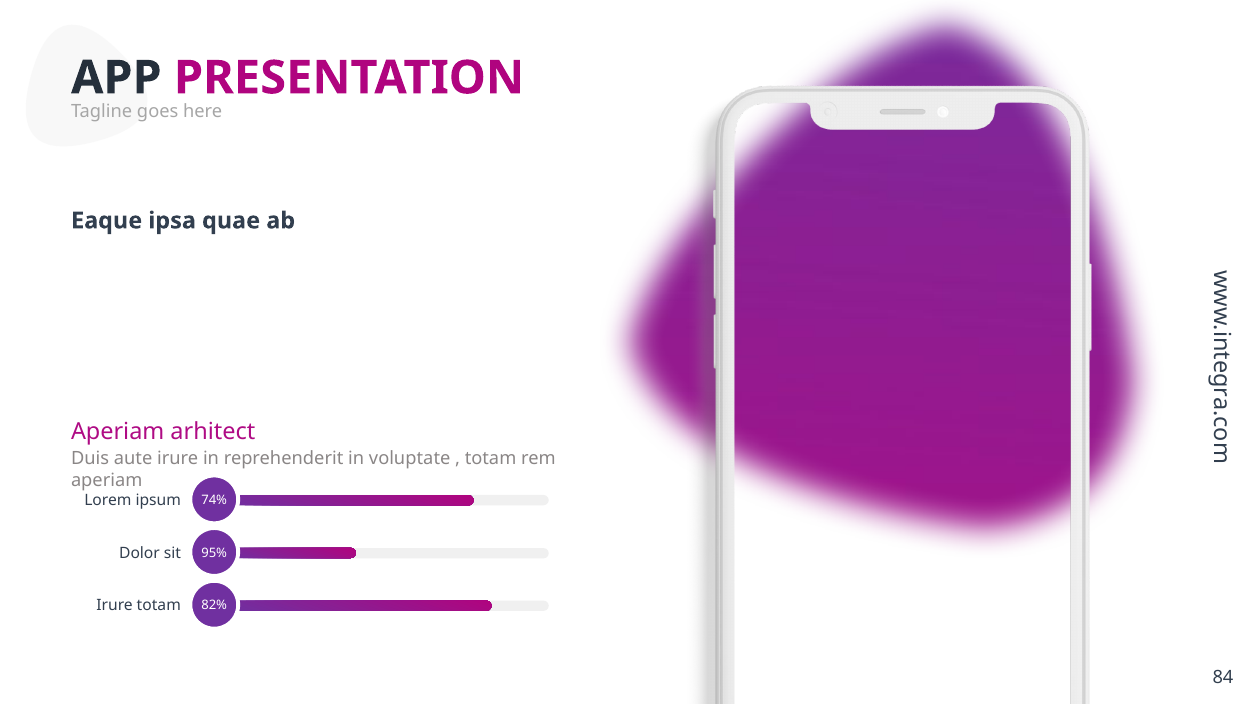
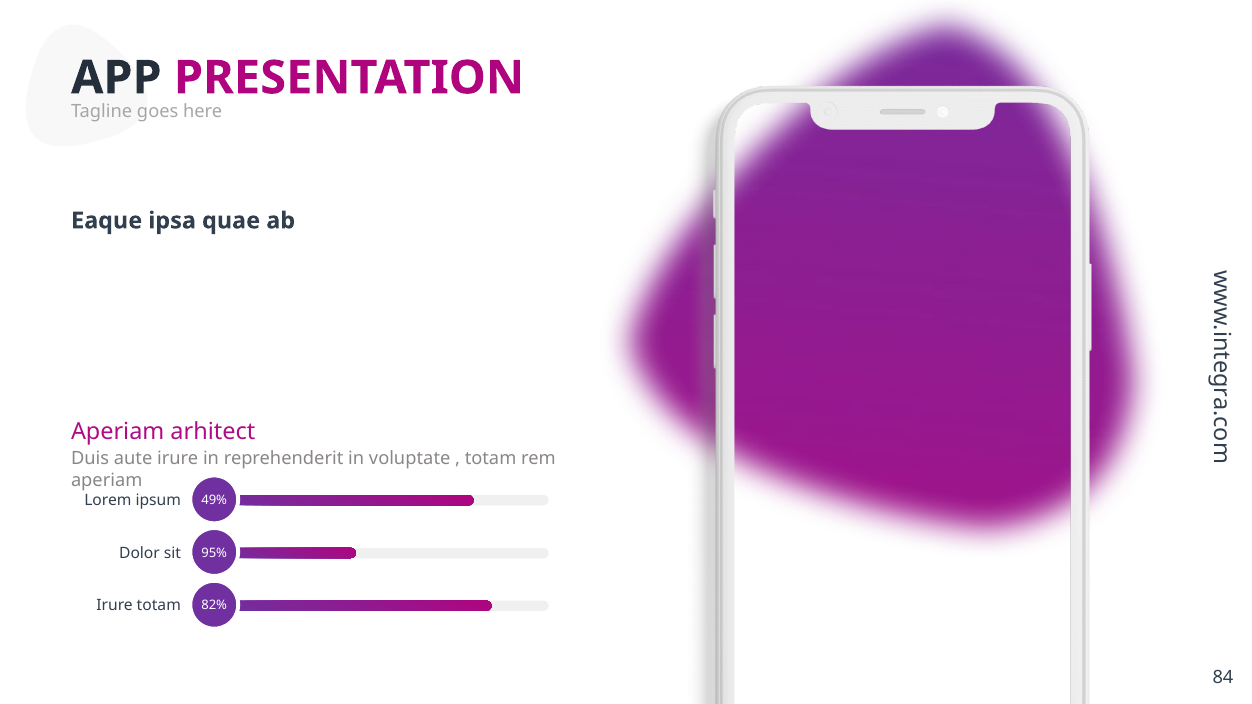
74%: 74% -> 49%
